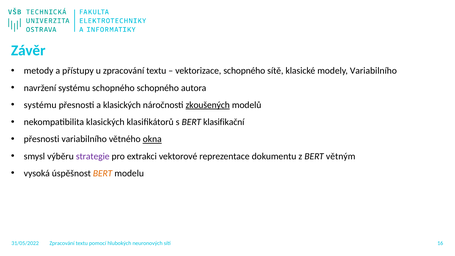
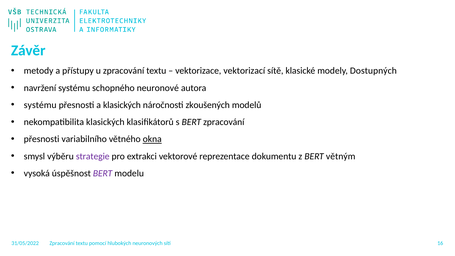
vektorizace schopného: schopného -> vektorizací
modely Variabilního: Variabilního -> Dostupných
schopného schopného: schopného -> neuronové
zkoušených underline: present -> none
BERT klasifikační: klasifikační -> zpracování
BERT at (103, 173) colour: orange -> purple
